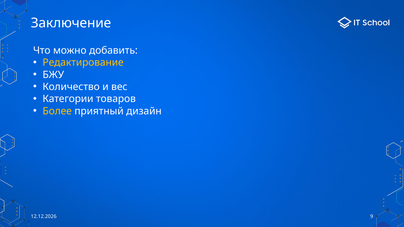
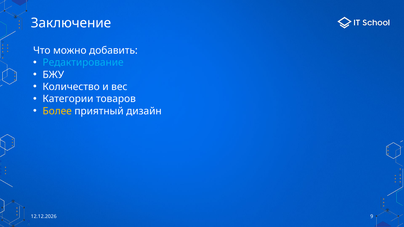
Редактирование colour: yellow -> light blue
